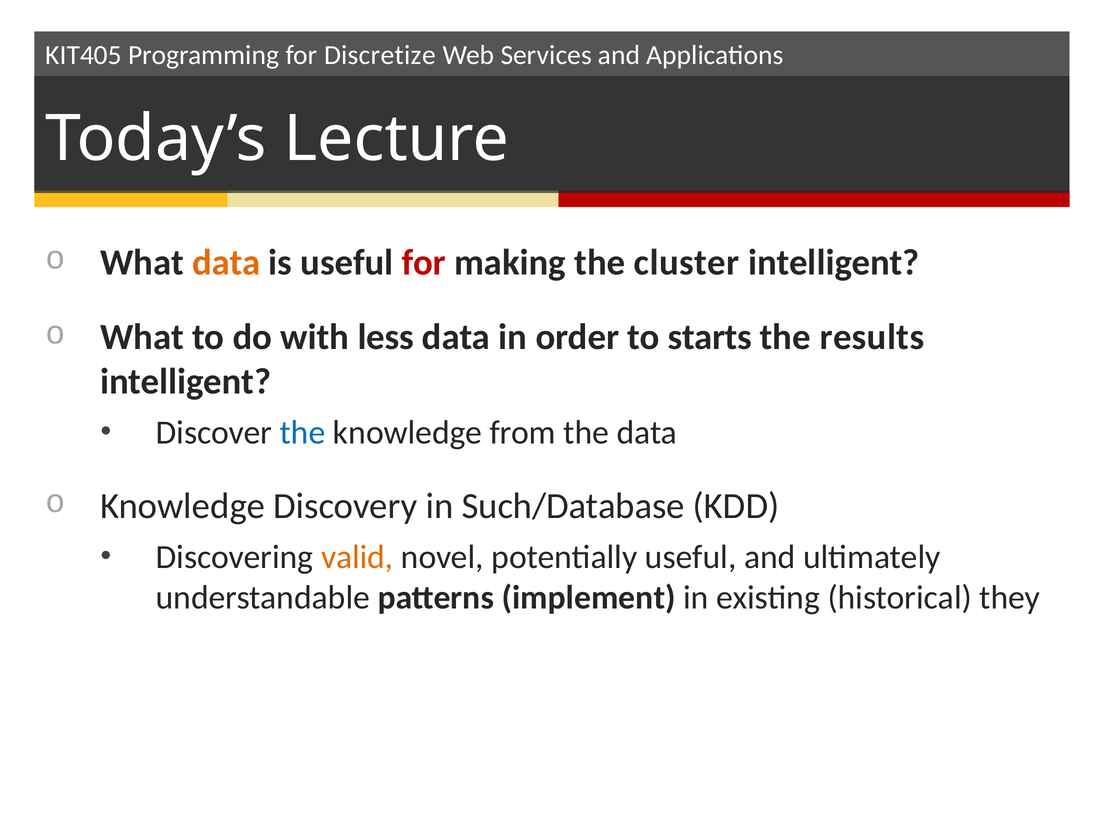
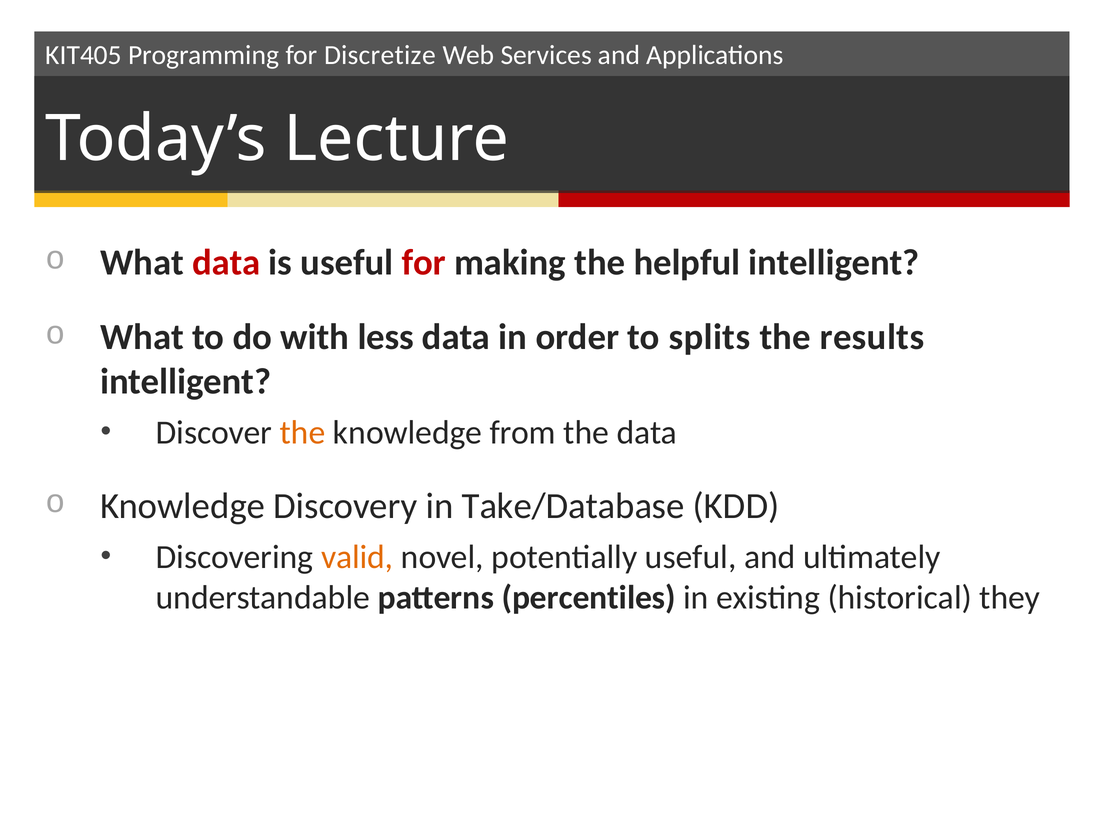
data at (226, 262) colour: orange -> red
cluster: cluster -> helpful
starts: starts -> splits
the at (303, 433) colour: blue -> orange
Such/Database: Such/Database -> Take/Database
implement: implement -> percentiles
